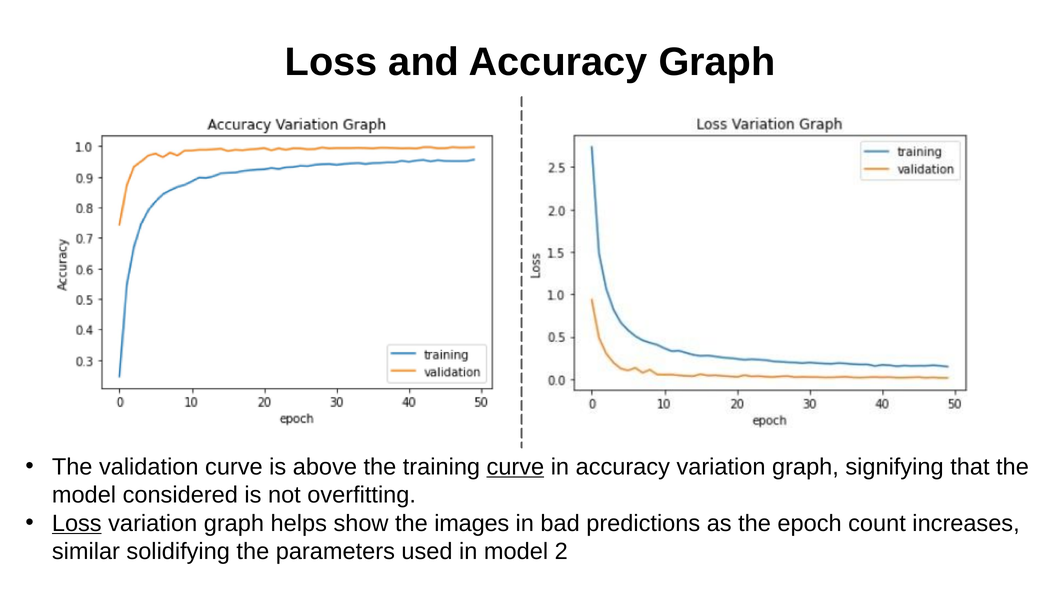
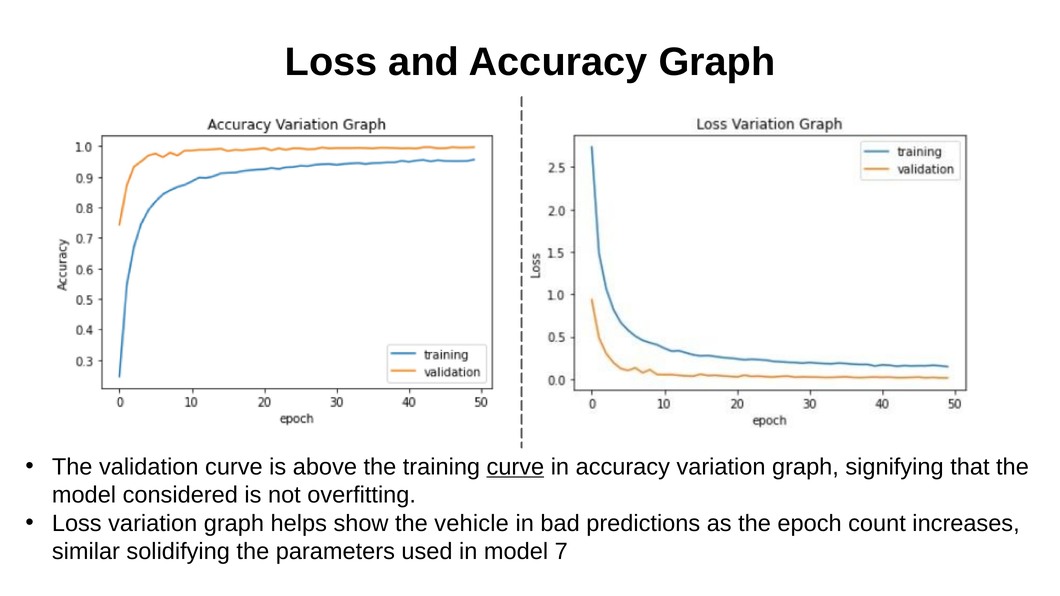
Loss at (77, 524) underline: present -> none
images: images -> vehicle
2: 2 -> 7
